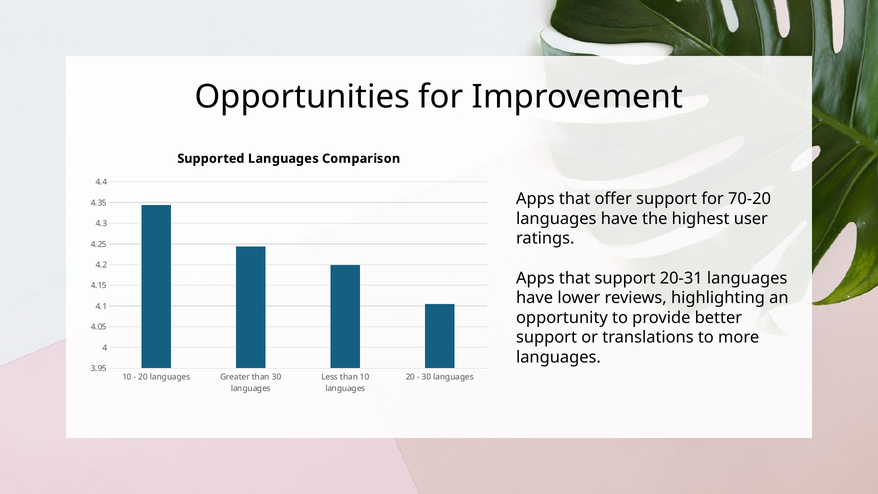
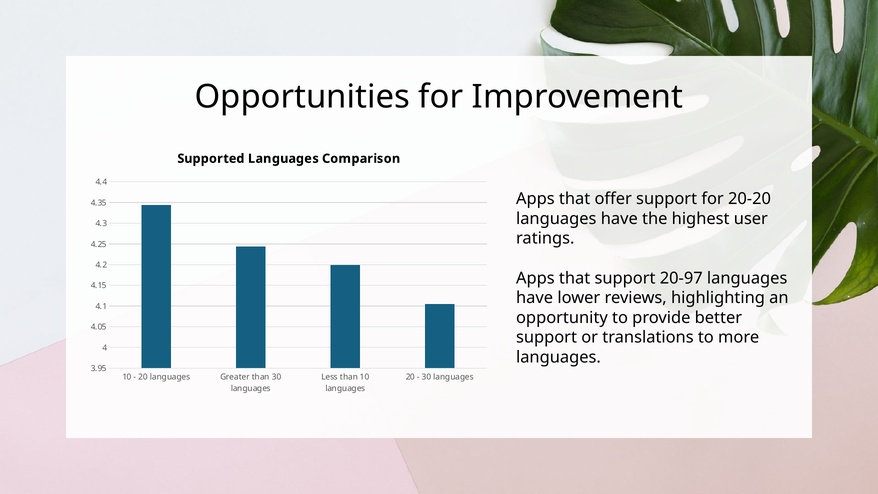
70-20: 70-20 -> 20-20
20-31: 20-31 -> 20-97
